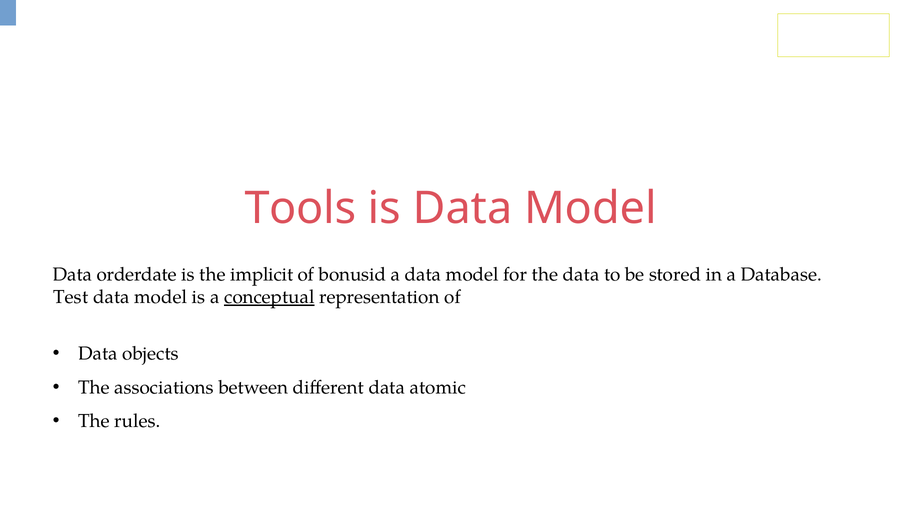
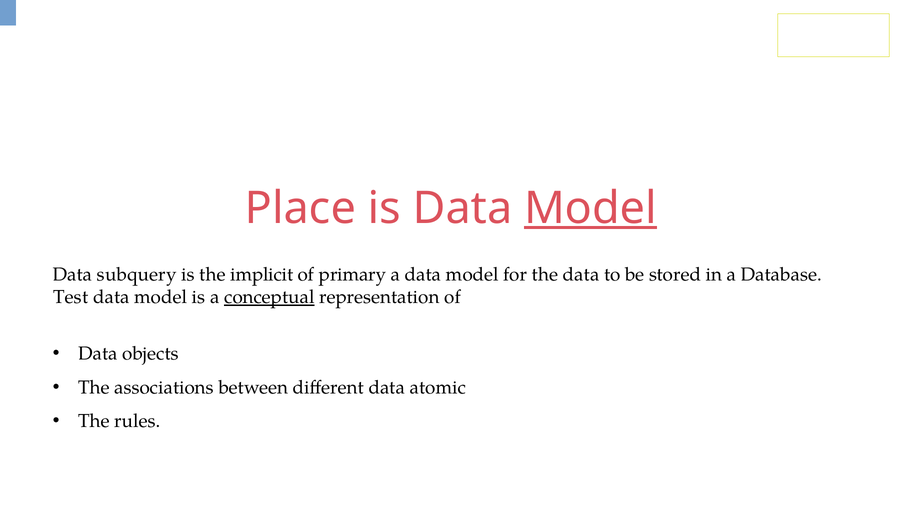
Tools: Tools -> Place
Model at (591, 208) underline: none -> present
orderdate: orderdate -> subquery
bonusid: bonusid -> primary
